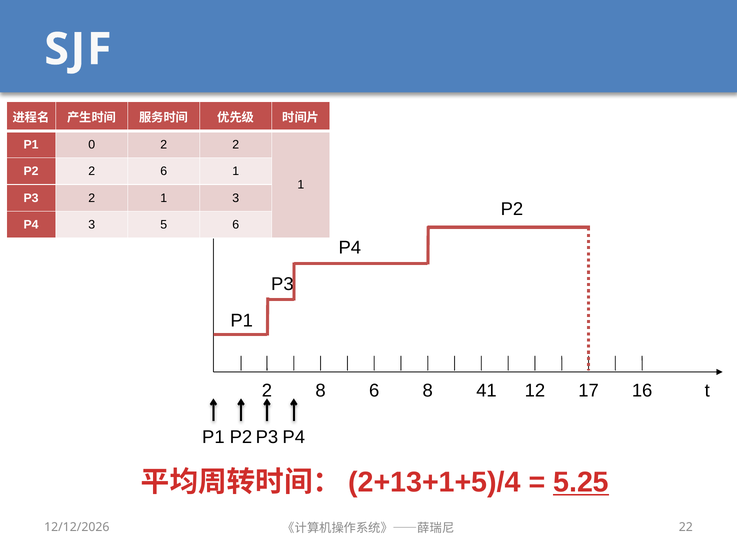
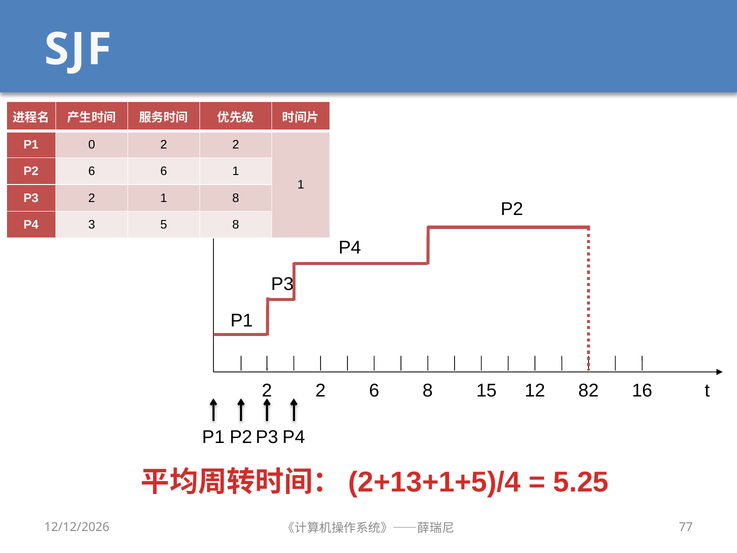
P2 2: 2 -> 6
1 3: 3 -> 8
5 6: 6 -> 8
8 at (321, 390): 8 -> 2
41: 41 -> 15
17: 17 -> 82
5.25 underline: present -> none
22: 22 -> 77
